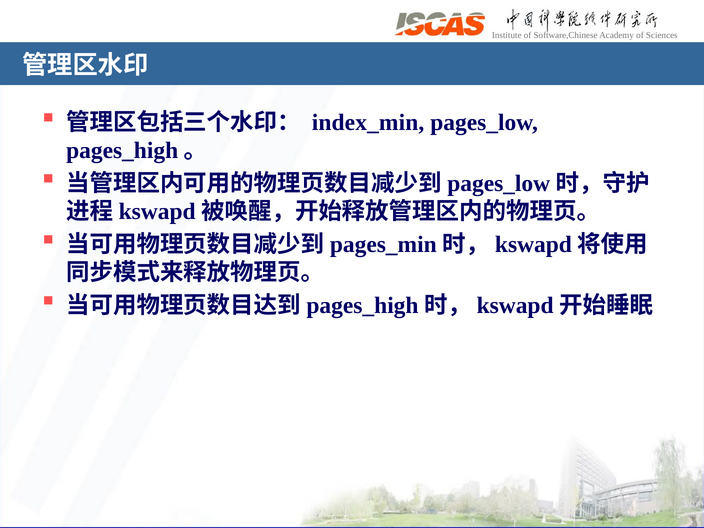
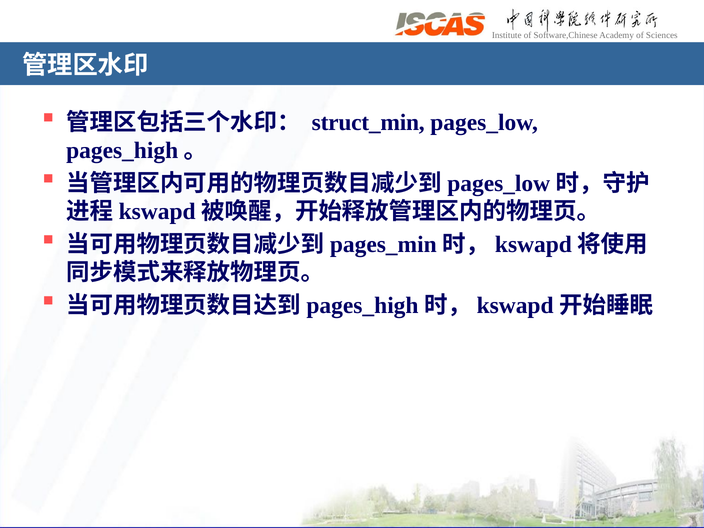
index_min: index_min -> struct_min
